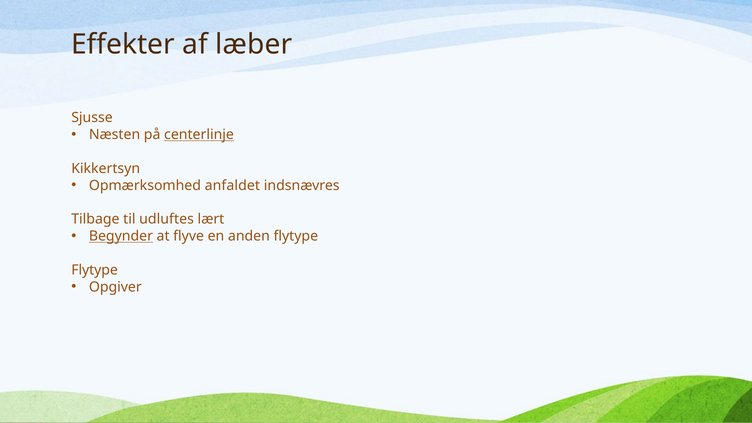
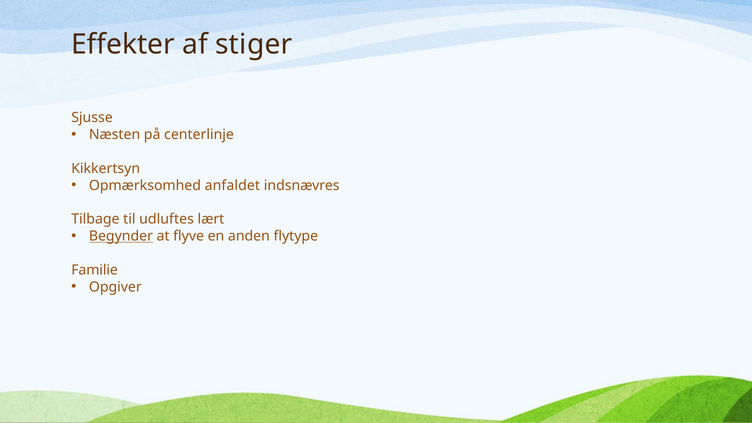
læber: læber -> stiger
centerlinje underline: present -> none
Flytype at (95, 270): Flytype -> Familie
